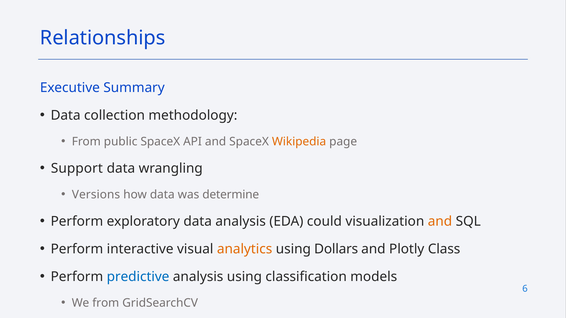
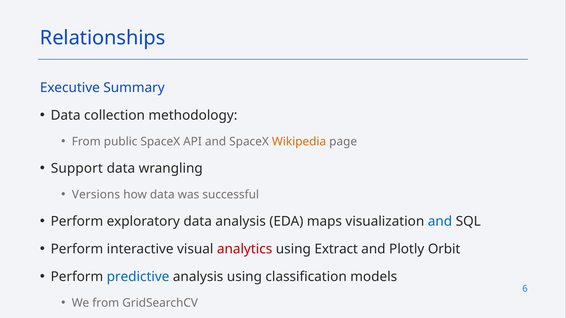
determine: determine -> successful
could: could -> maps
and at (440, 222) colour: orange -> blue
analytics colour: orange -> red
Dollars: Dollars -> Extract
Class: Class -> Orbit
